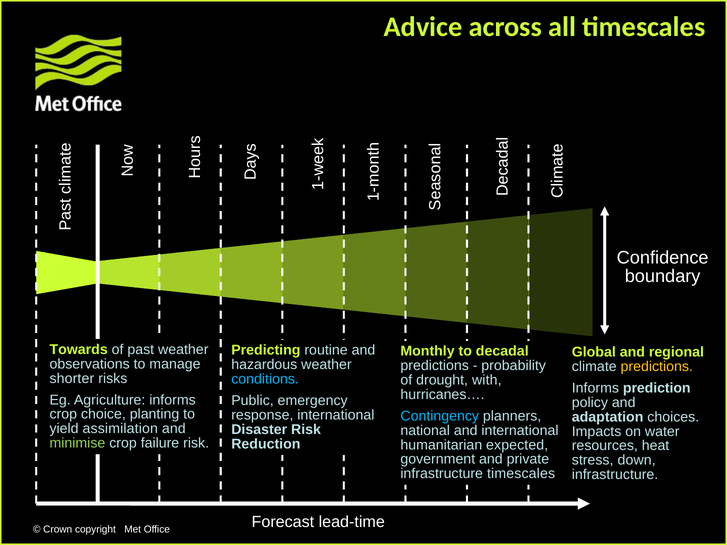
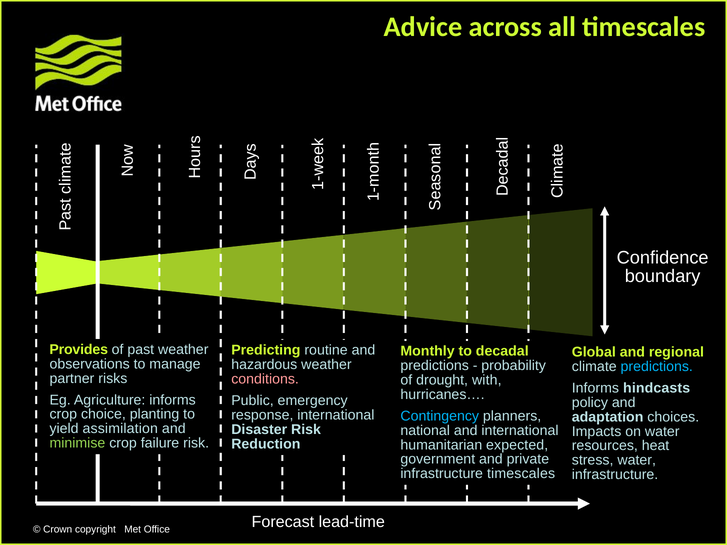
Towards: Towards -> Provides
predictions at (657, 367) colour: yellow -> light blue
shorter: shorter -> partner
conditions colour: light blue -> pink
prediction: prediction -> hindcasts
stress down: down -> water
